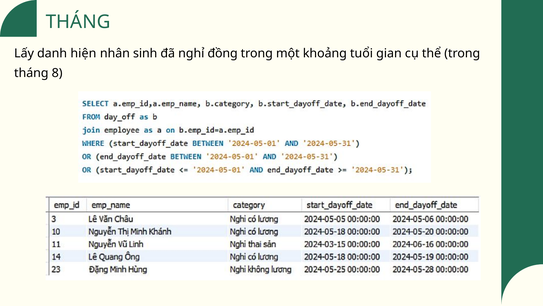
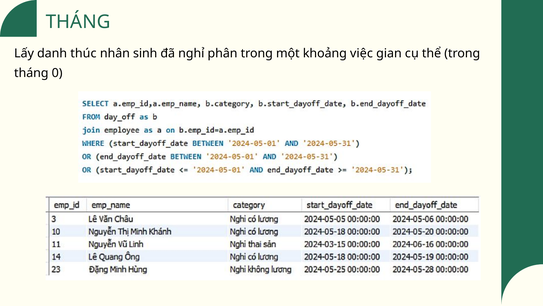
hiện: hiện -> thúc
đồng: đồng -> phân
tuổi: tuổi -> việc
8: 8 -> 0
